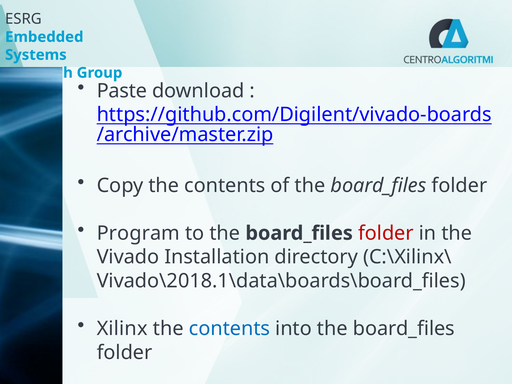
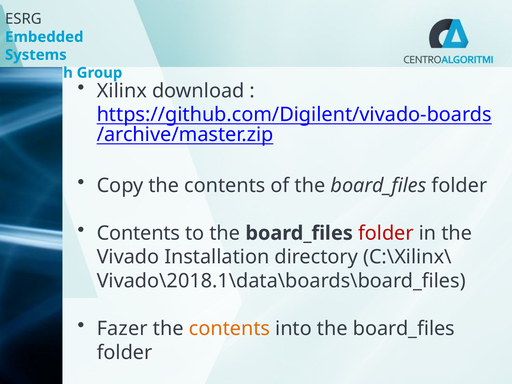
Paste: Paste -> Xilinx
Program at (138, 233): Program -> Contents
Xilinx: Xilinx -> Fazer
contents at (229, 329) colour: blue -> orange
